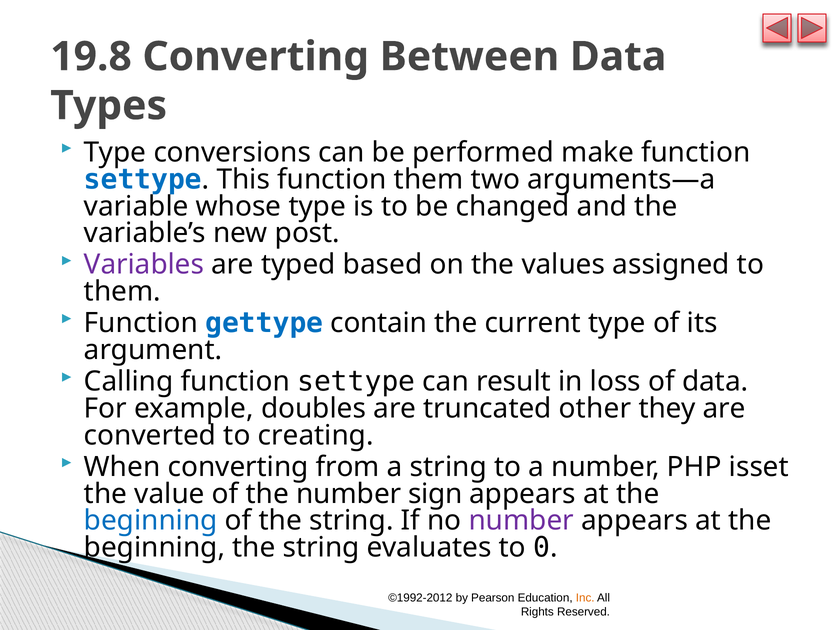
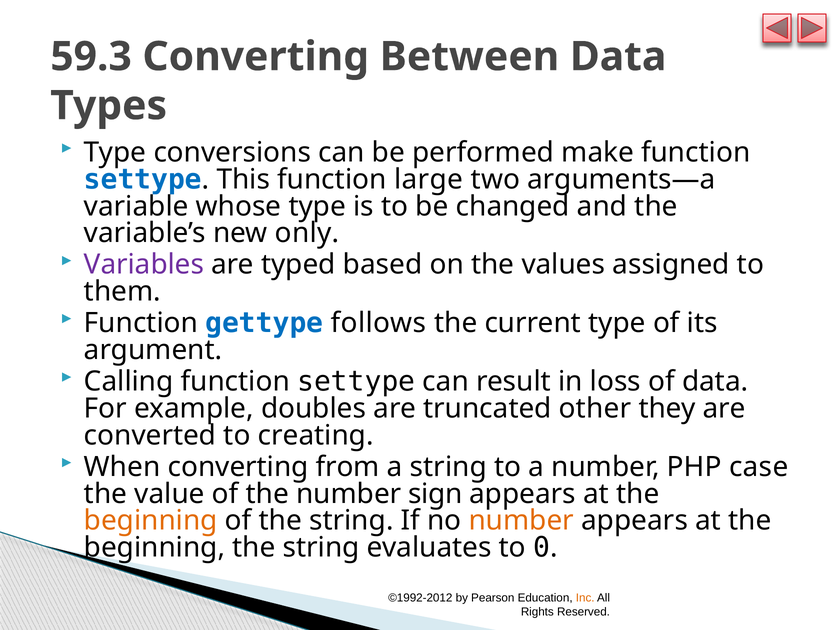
19.8: 19.8 -> 59.3
function them: them -> large
post: post -> only
contain: contain -> follows
isset: isset -> case
beginning at (151, 521) colour: blue -> orange
number at (521, 521) colour: purple -> orange
